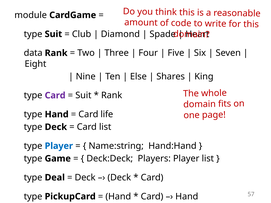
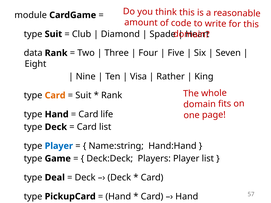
Else: Else -> Visa
Shares: Shares -> Rather
Card at (55, 96) colour: purple -> orange
